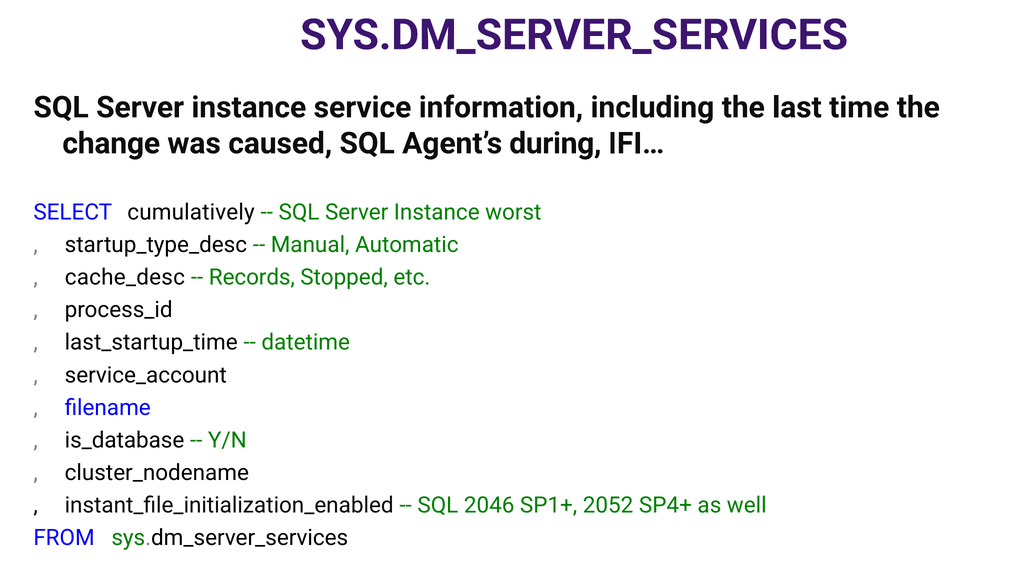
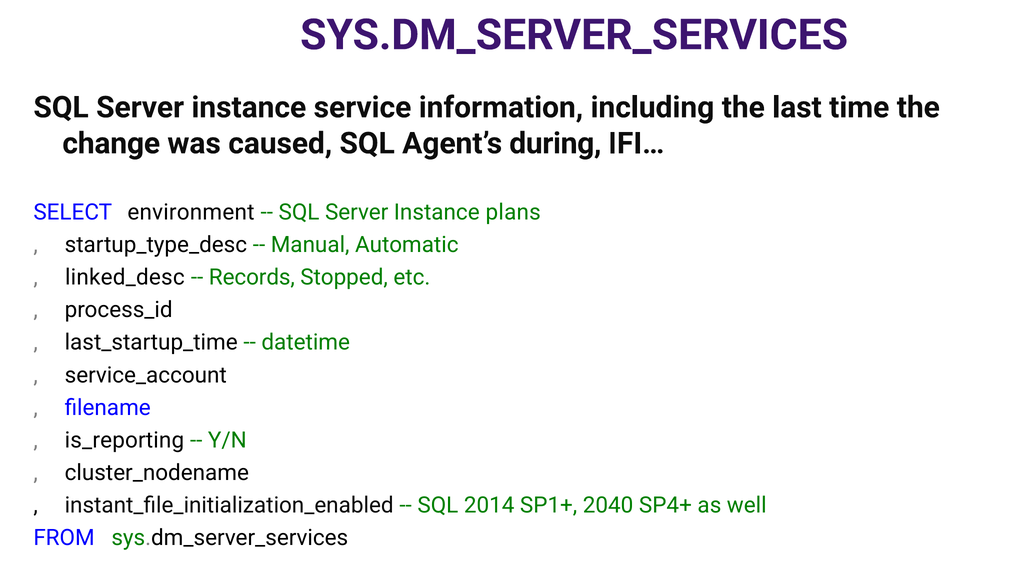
cumulatively: cumulatively -> environment
worst: worst -> plans
cache_desc: cache_desc -> linked_desc
is_database: is_database -> is_reporting
2046: 2046 -> 2014
2052: 2052 -> 2040
